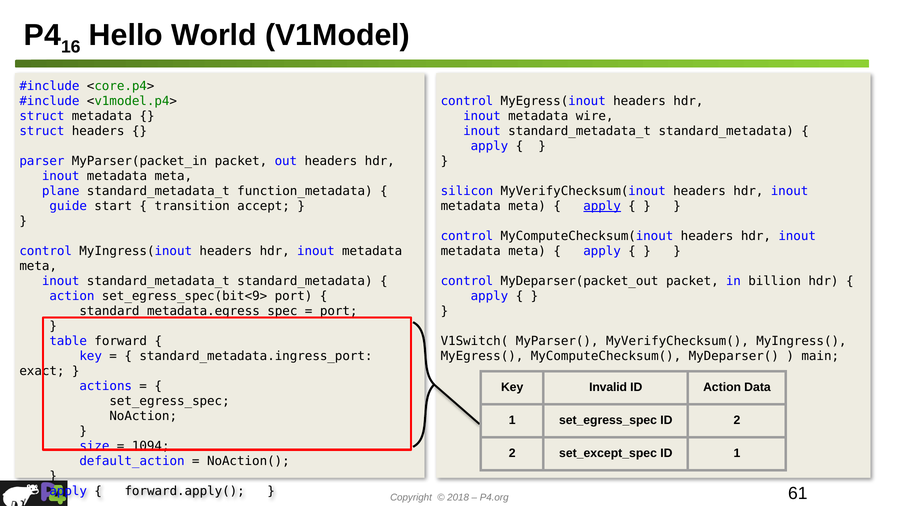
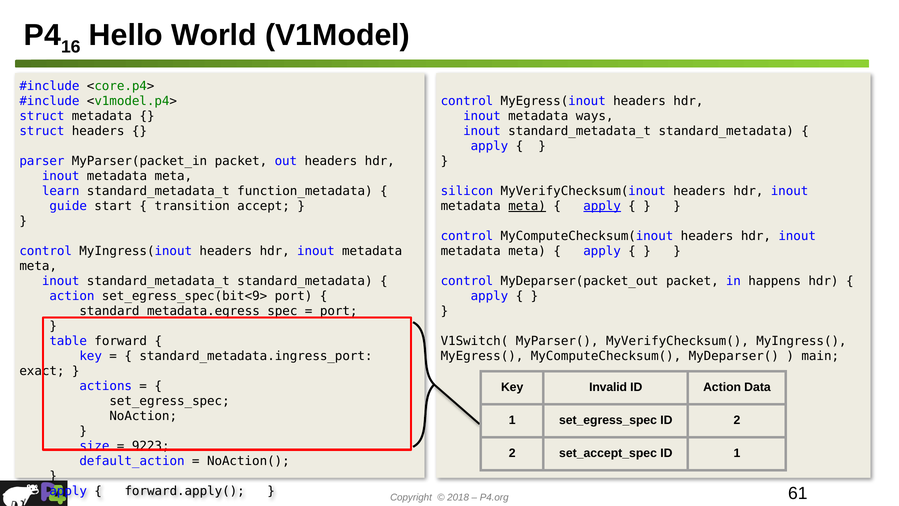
wire: wire -> ways
plane: plane -> learn
meta at (527, 206) underline: none -> present
billion: billion -> happens
1094: 1094 -> 9223
set_except_spec: set_except_spec -> set_accept_spec
